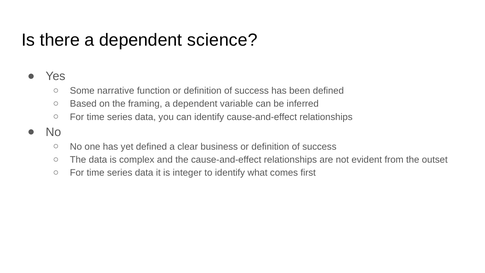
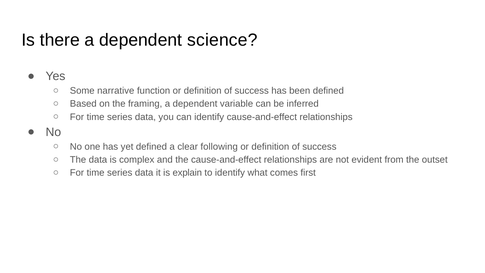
business: business -> following
integer: integer -> explain
